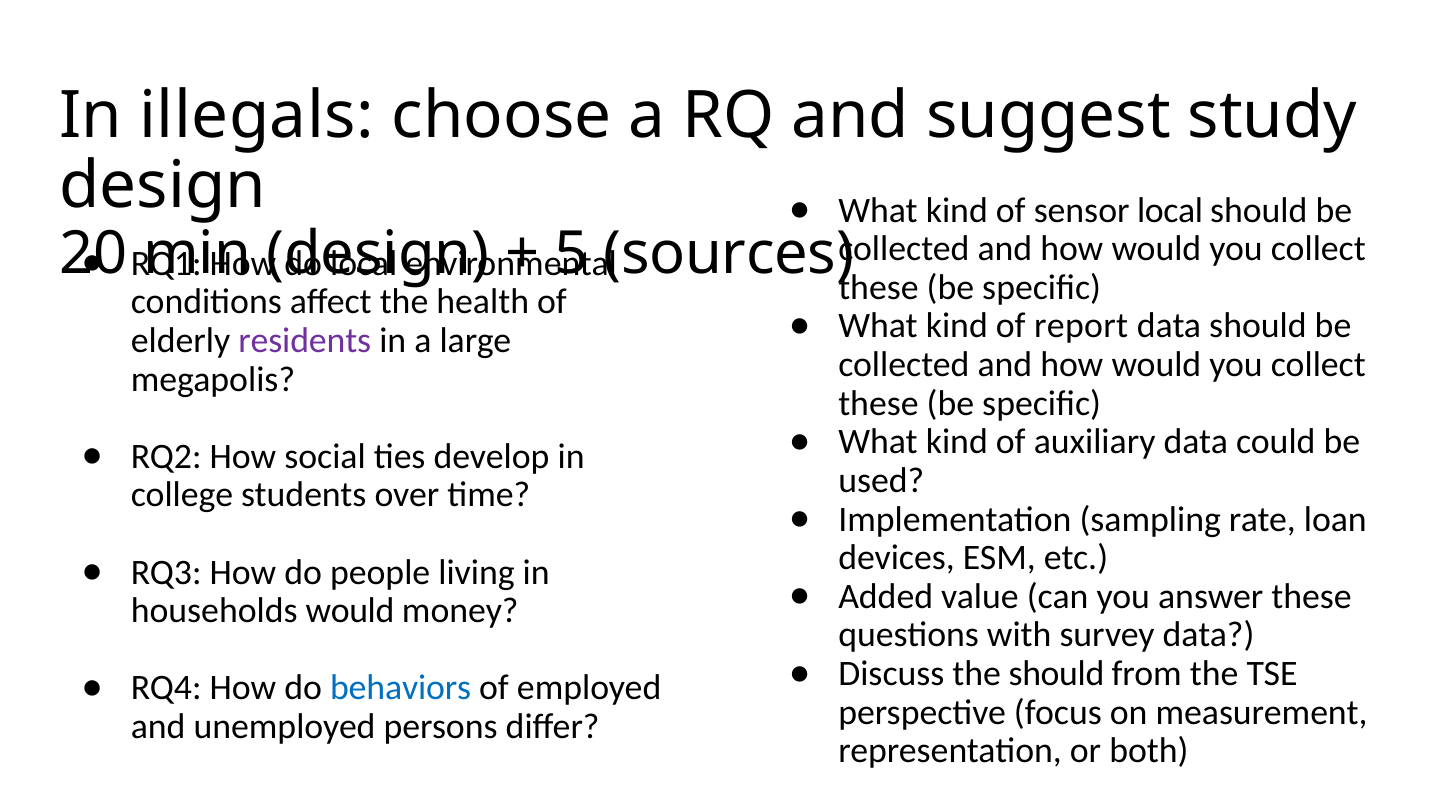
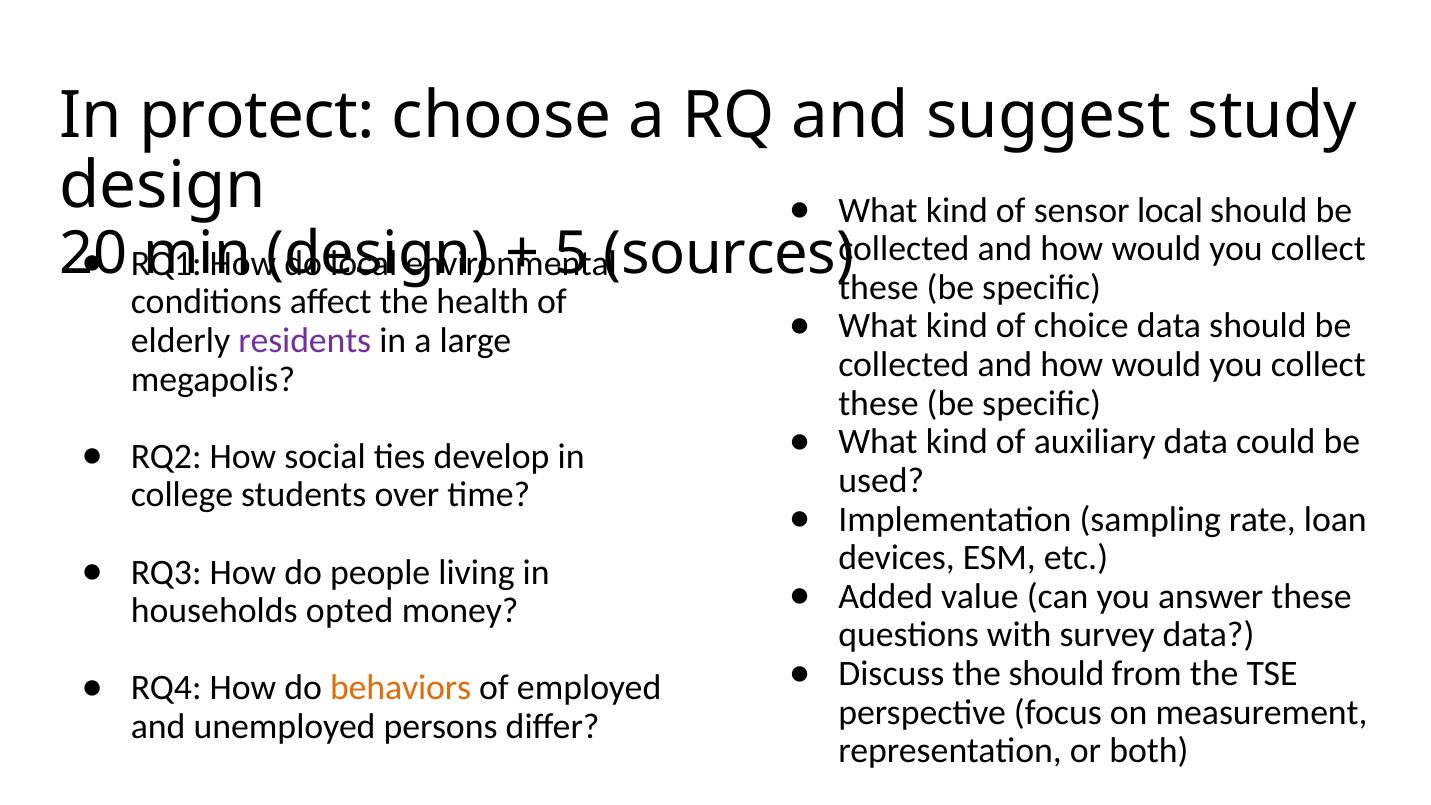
illegals: illegals -> protect
report: report -> choice
households would: would -> opted
behaviors colour: blue -> orange
